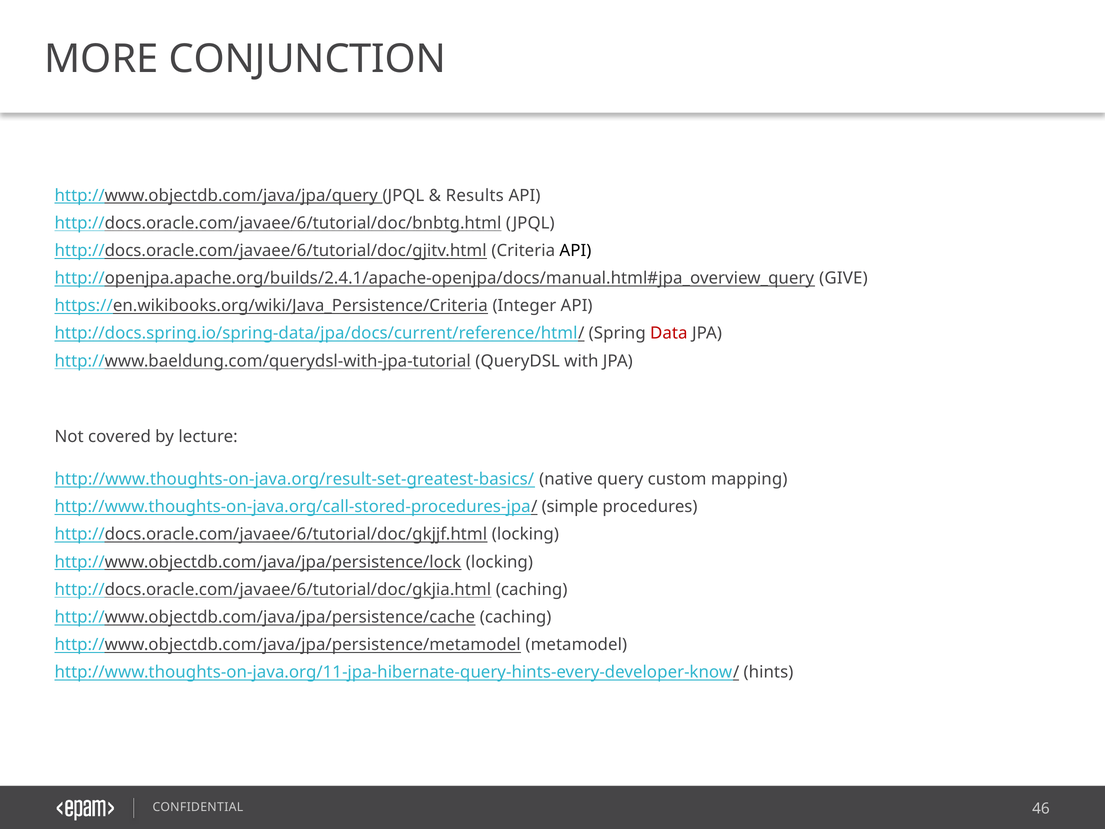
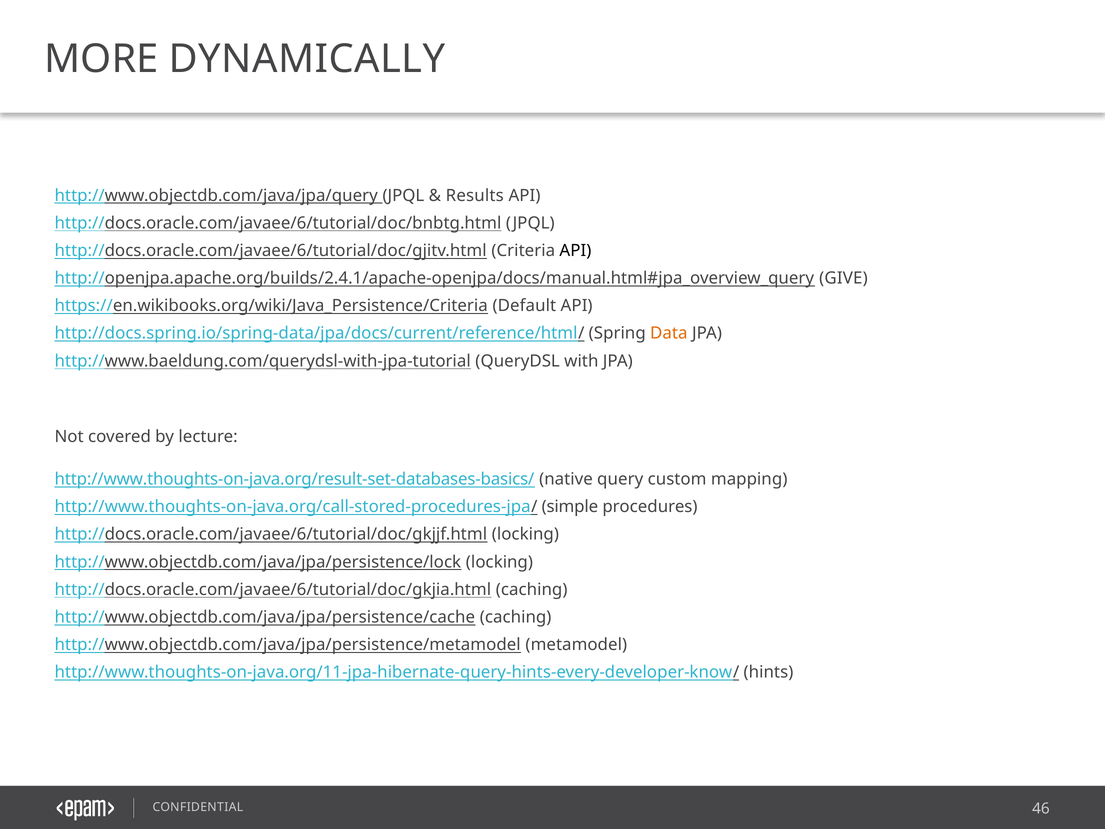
CONJUNCTION: CONJUNCTION -> DYNAMICALLY
Integer: Integer -> Default
Data colour: red -> orange
http://www.thoughts-on-java.org/result-set-greatest-basics/: http://www.thoughts-on-java.org/result-set-greatest-basics/ -> http://www.thoughts-on-java.org/result-set-databases-basics/
